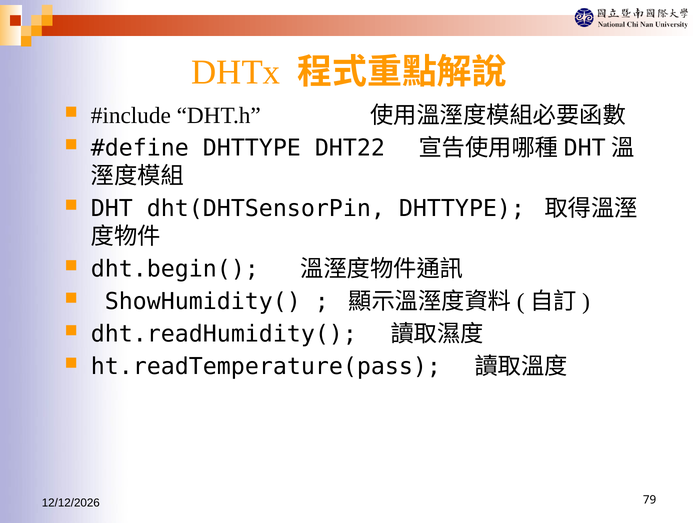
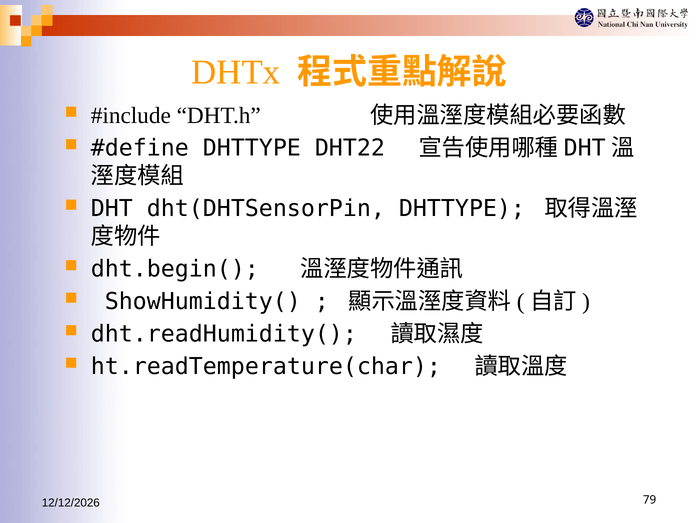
ht.readTemperature(pass: ht.readTemperature(pass -> ht.readTemperature(char
